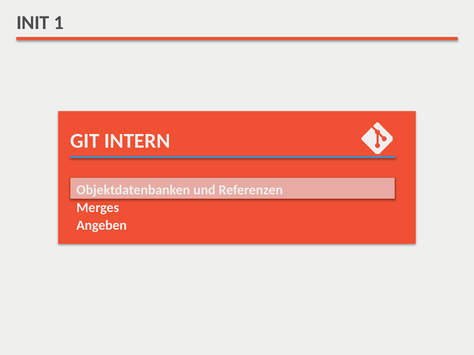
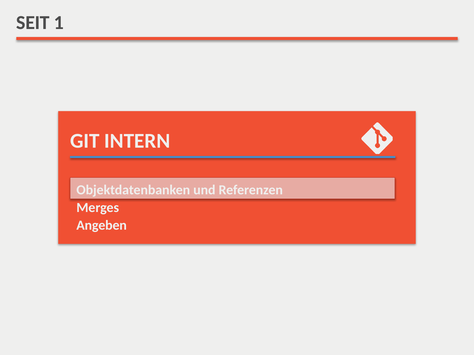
INIT: INIT -> SEIT
